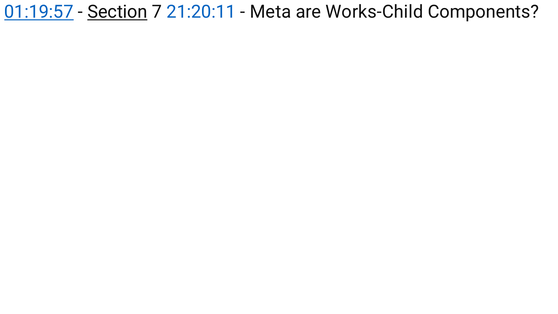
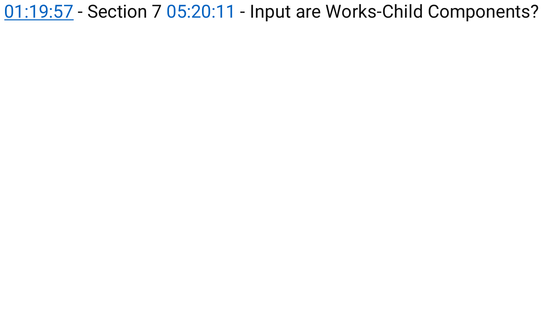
Section underline: present -> none
21:20:11: 21:20:11 -> 05:20:11
Meta: Meta -> Input
